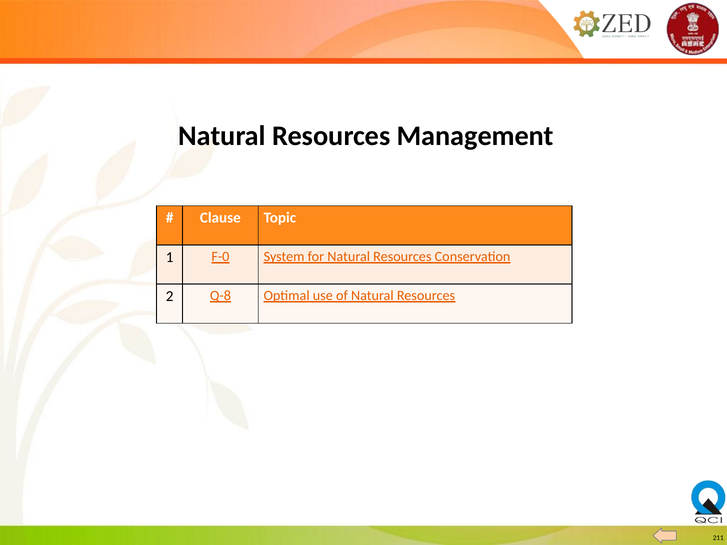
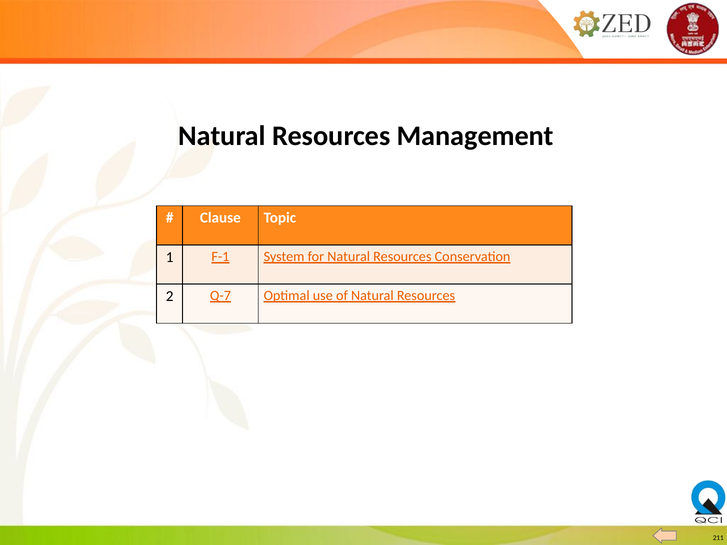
F-0: F-0 -> F-1
Q-8: Q-8 -> Q-7
